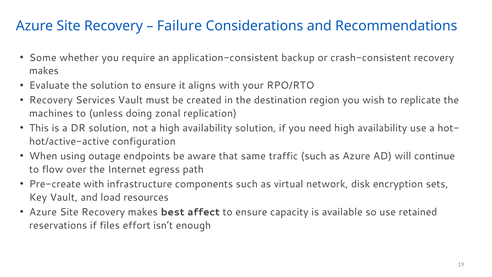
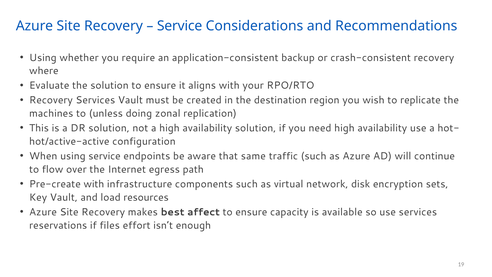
Failure at (179, 26): Failure -> Service
Some at (43, 58): Some -> Using
makes at (44, 71): makes -> where
using outage: outage -> service
use retained: retained -> services
